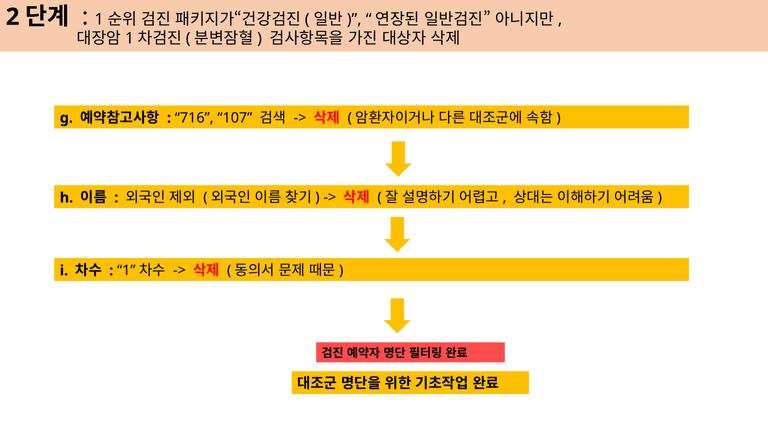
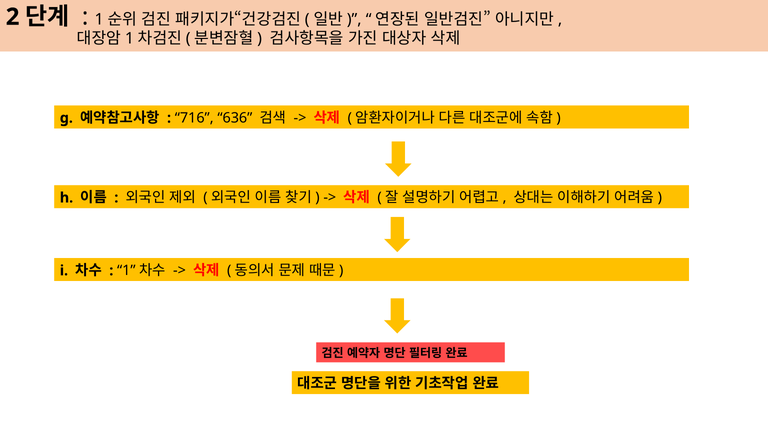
107: 107 -> 636
